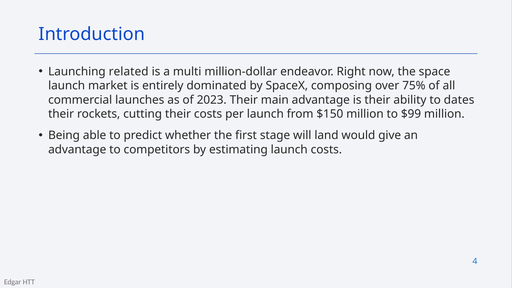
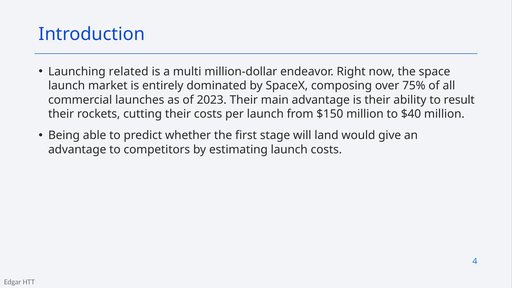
dates: dates -> result
$99: $99 -> $40
